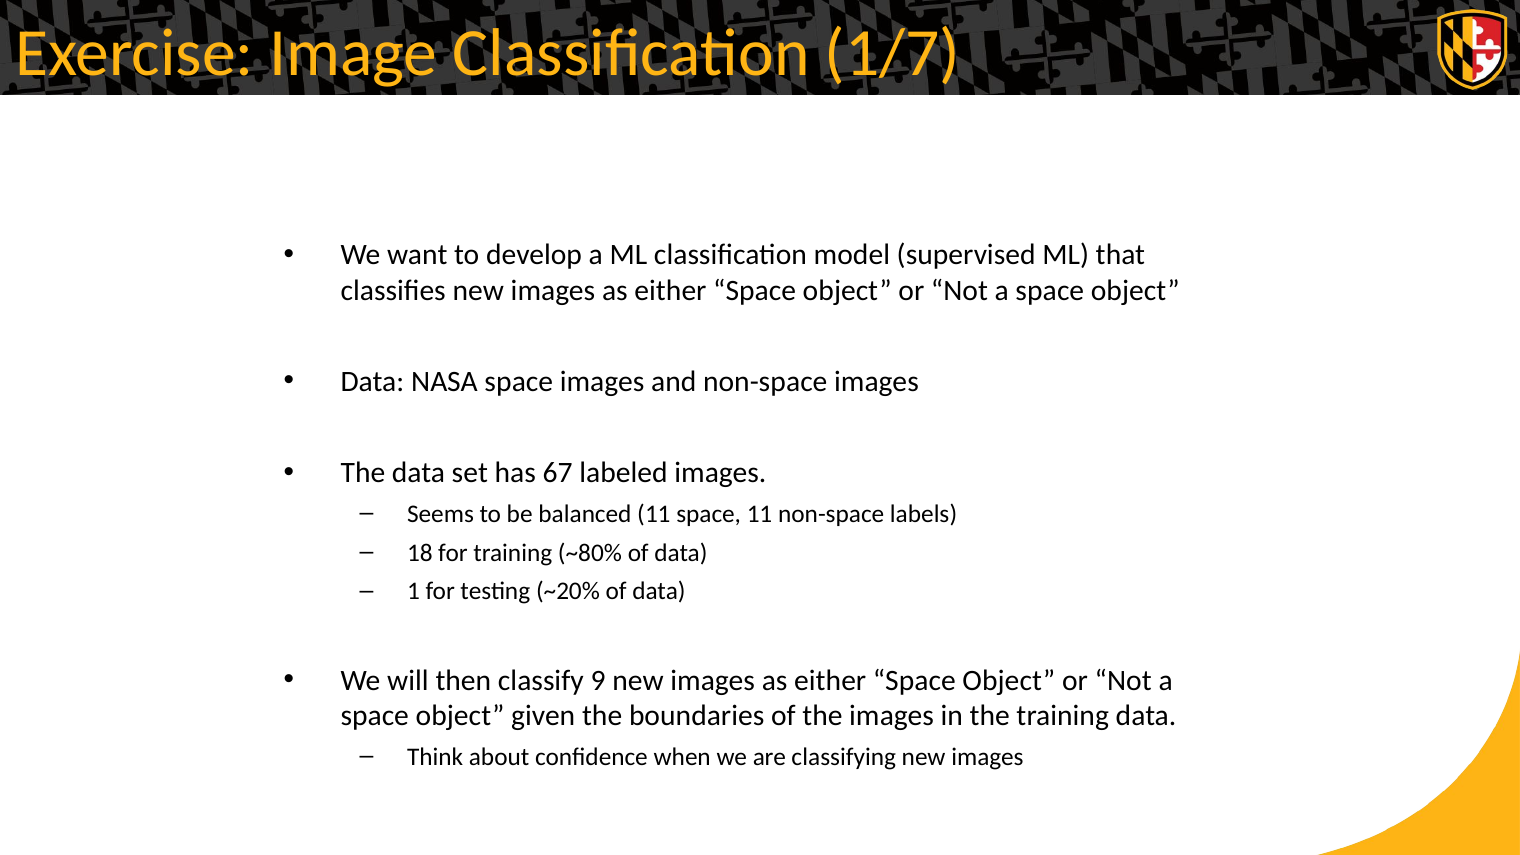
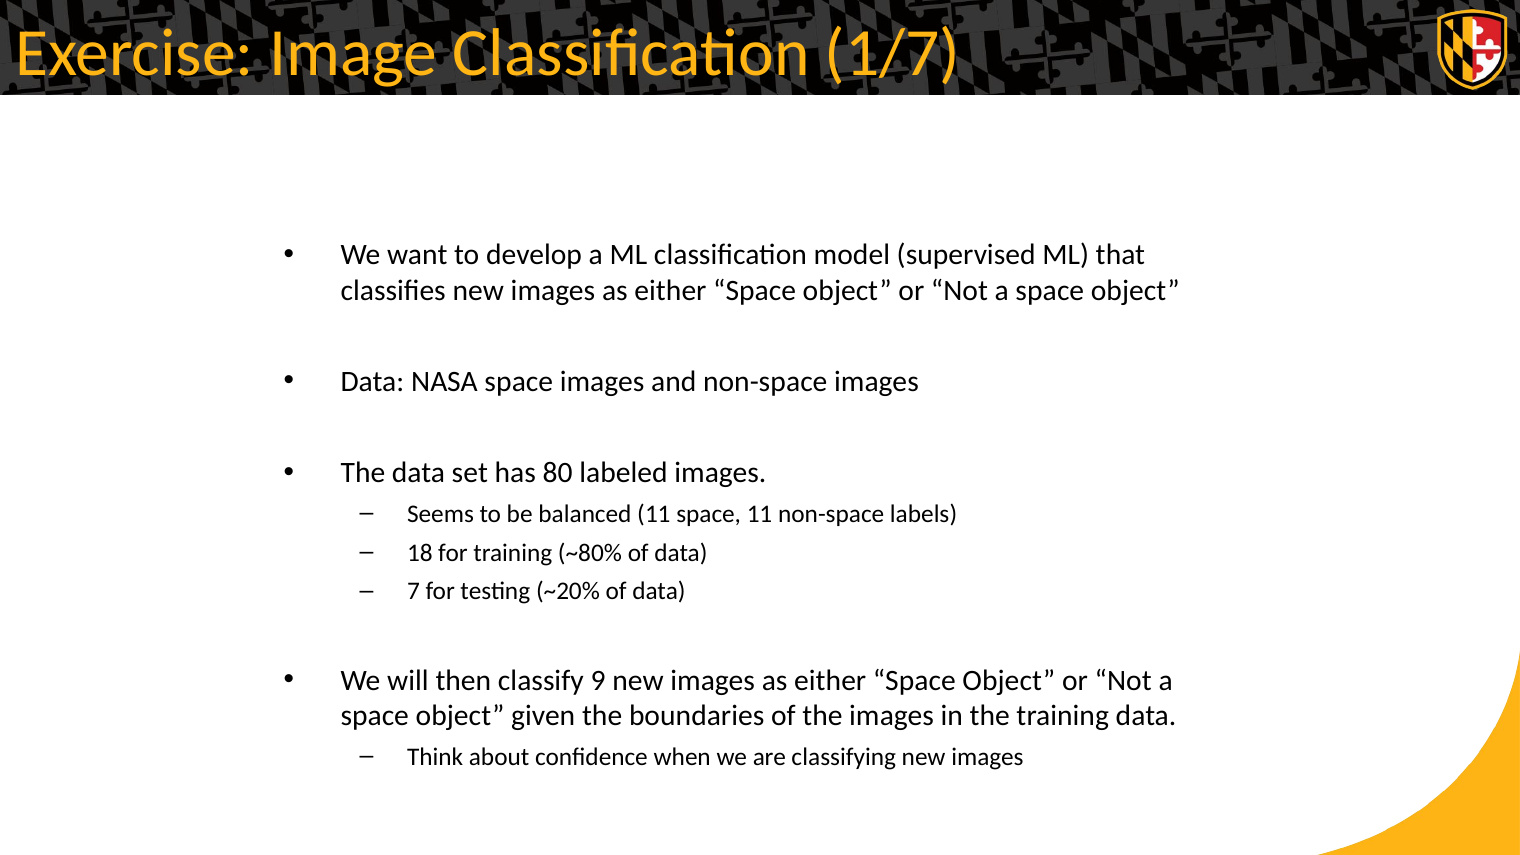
67: 67 -> 80
1: 1 -> 7
